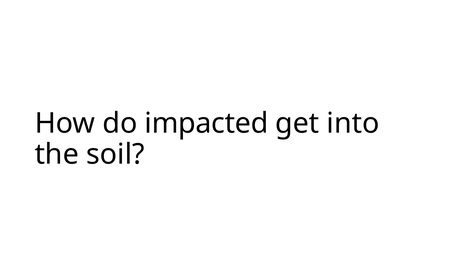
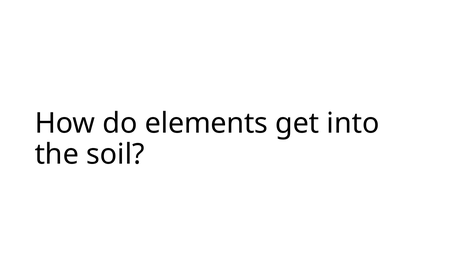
impacted: impacted -> elements
